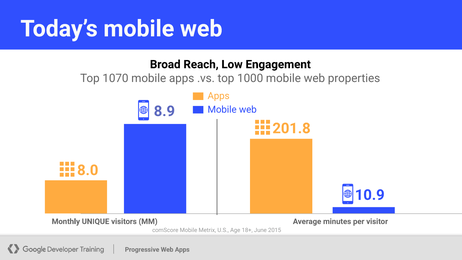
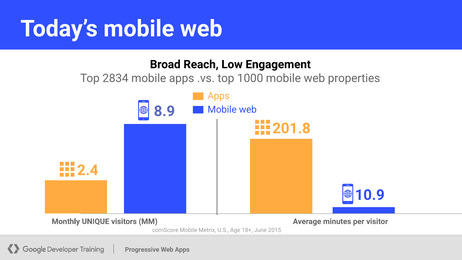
1070: 1070 -> 2834
8.0: 8.0 -> 2.4
